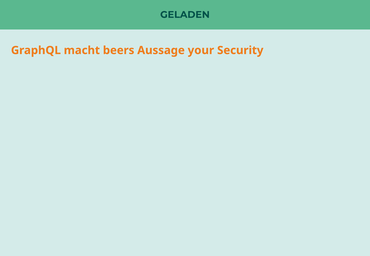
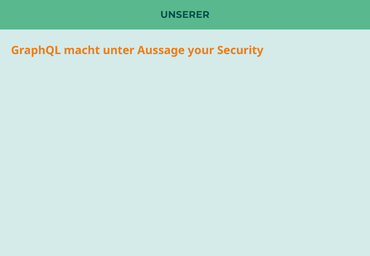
GELADEN: GELADEN -> UNSERER
beers: beers -> unter
